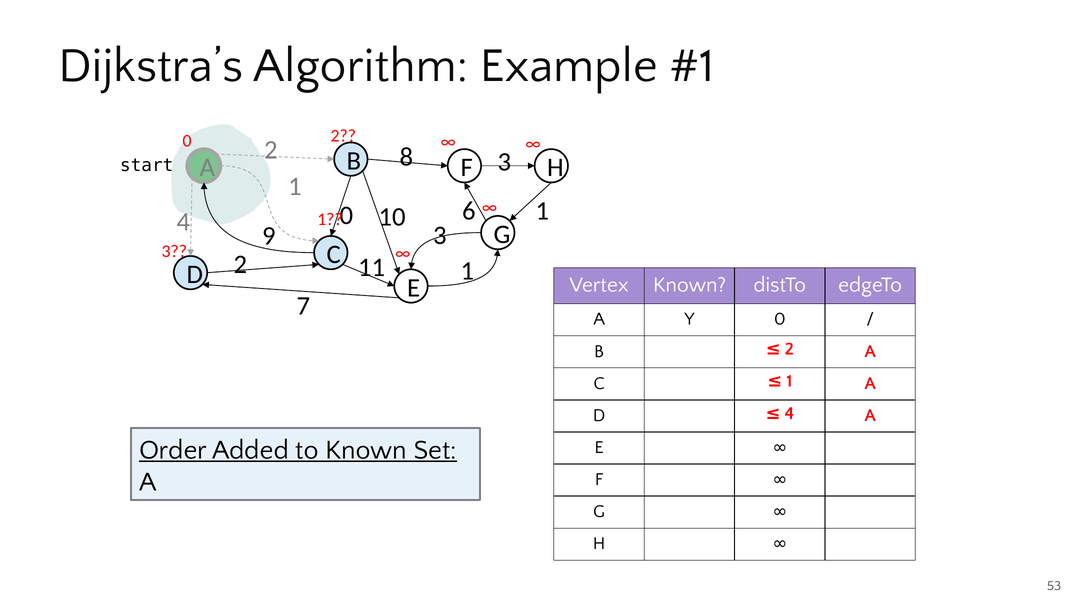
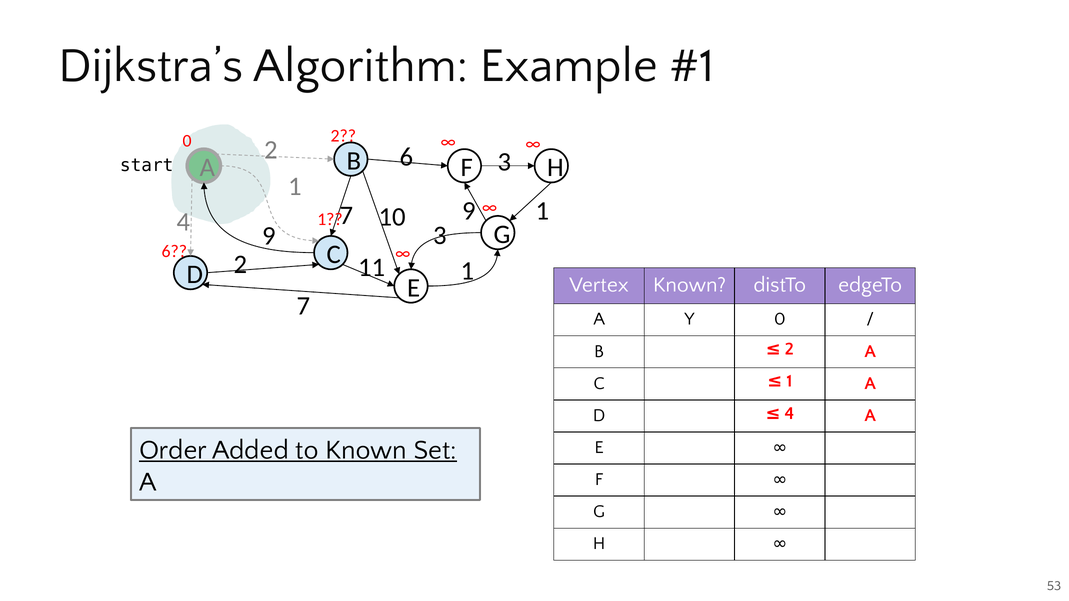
2 8: 8 -> 6
10 6: 6 -> 9
4 0: 0 -> 7
3 at (174, 251): 3 -> 6
